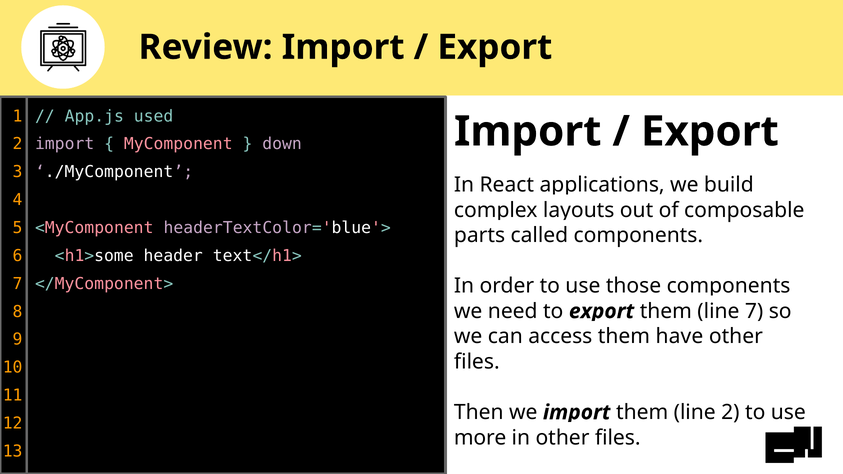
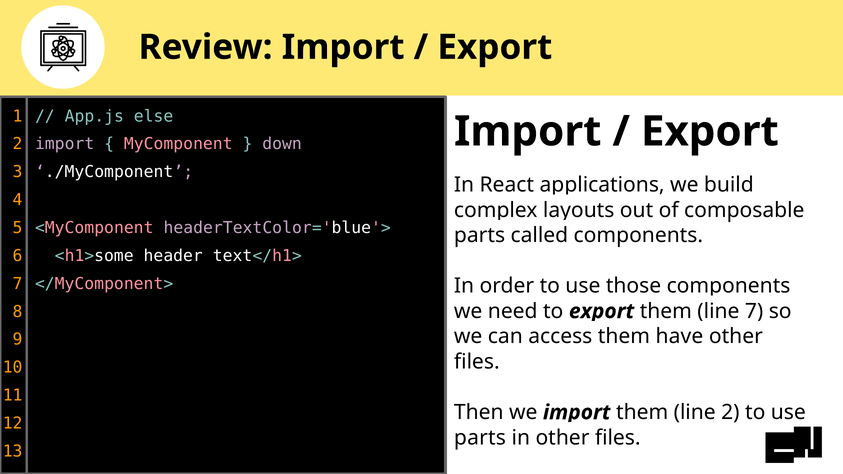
used: used -> else
more at (480, 438): more -> parts
